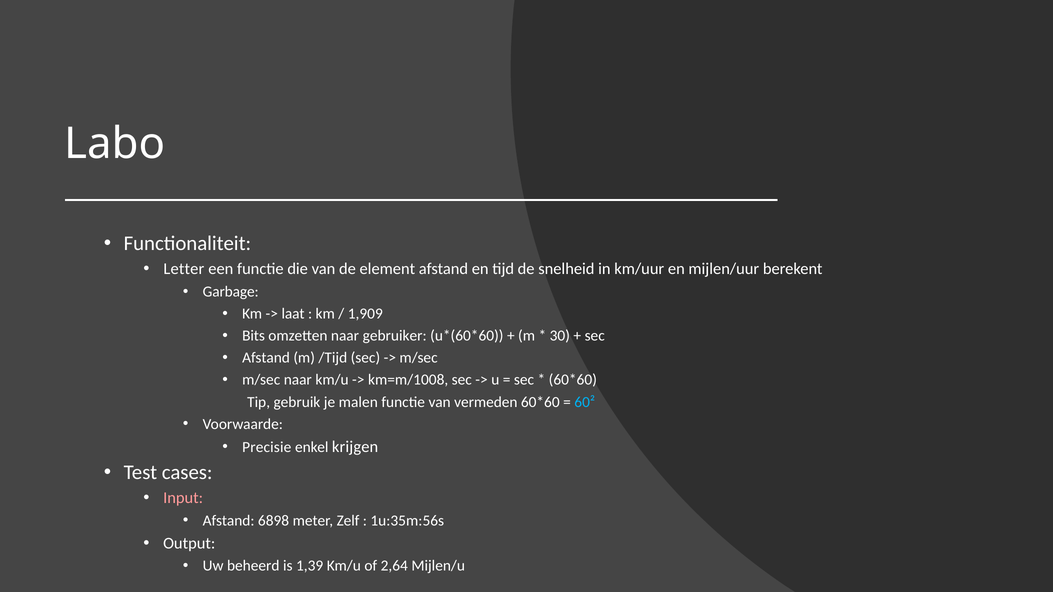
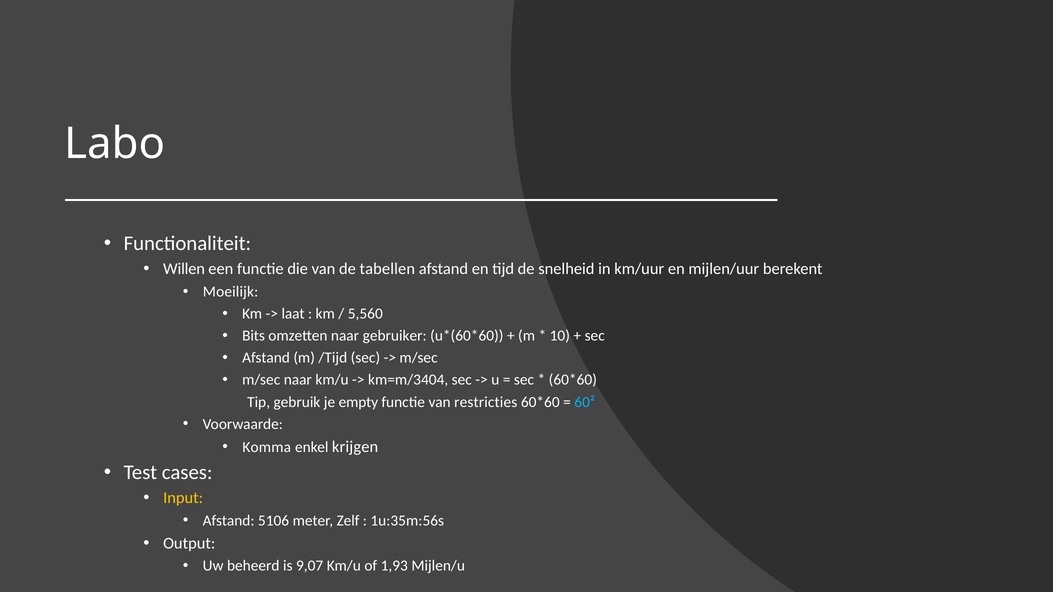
Letter: Letter -> Willen
element: element -> tabellen
Garbage: Garbage -> Moeilijk
1,909: 1,909 -> 5,560
30: 30 -> 10
km=m/1008: km=m/1008 -> km=m/3404
malen: malen -> empty
vermeden: vermeden -> restricties
Precisie: Precisie -> Komma
Input colour: pink -> yellow
6898: 6898 -> 5106
1,39: 1,39 -> 9,07
2,64: 2,64 -> 1,93
